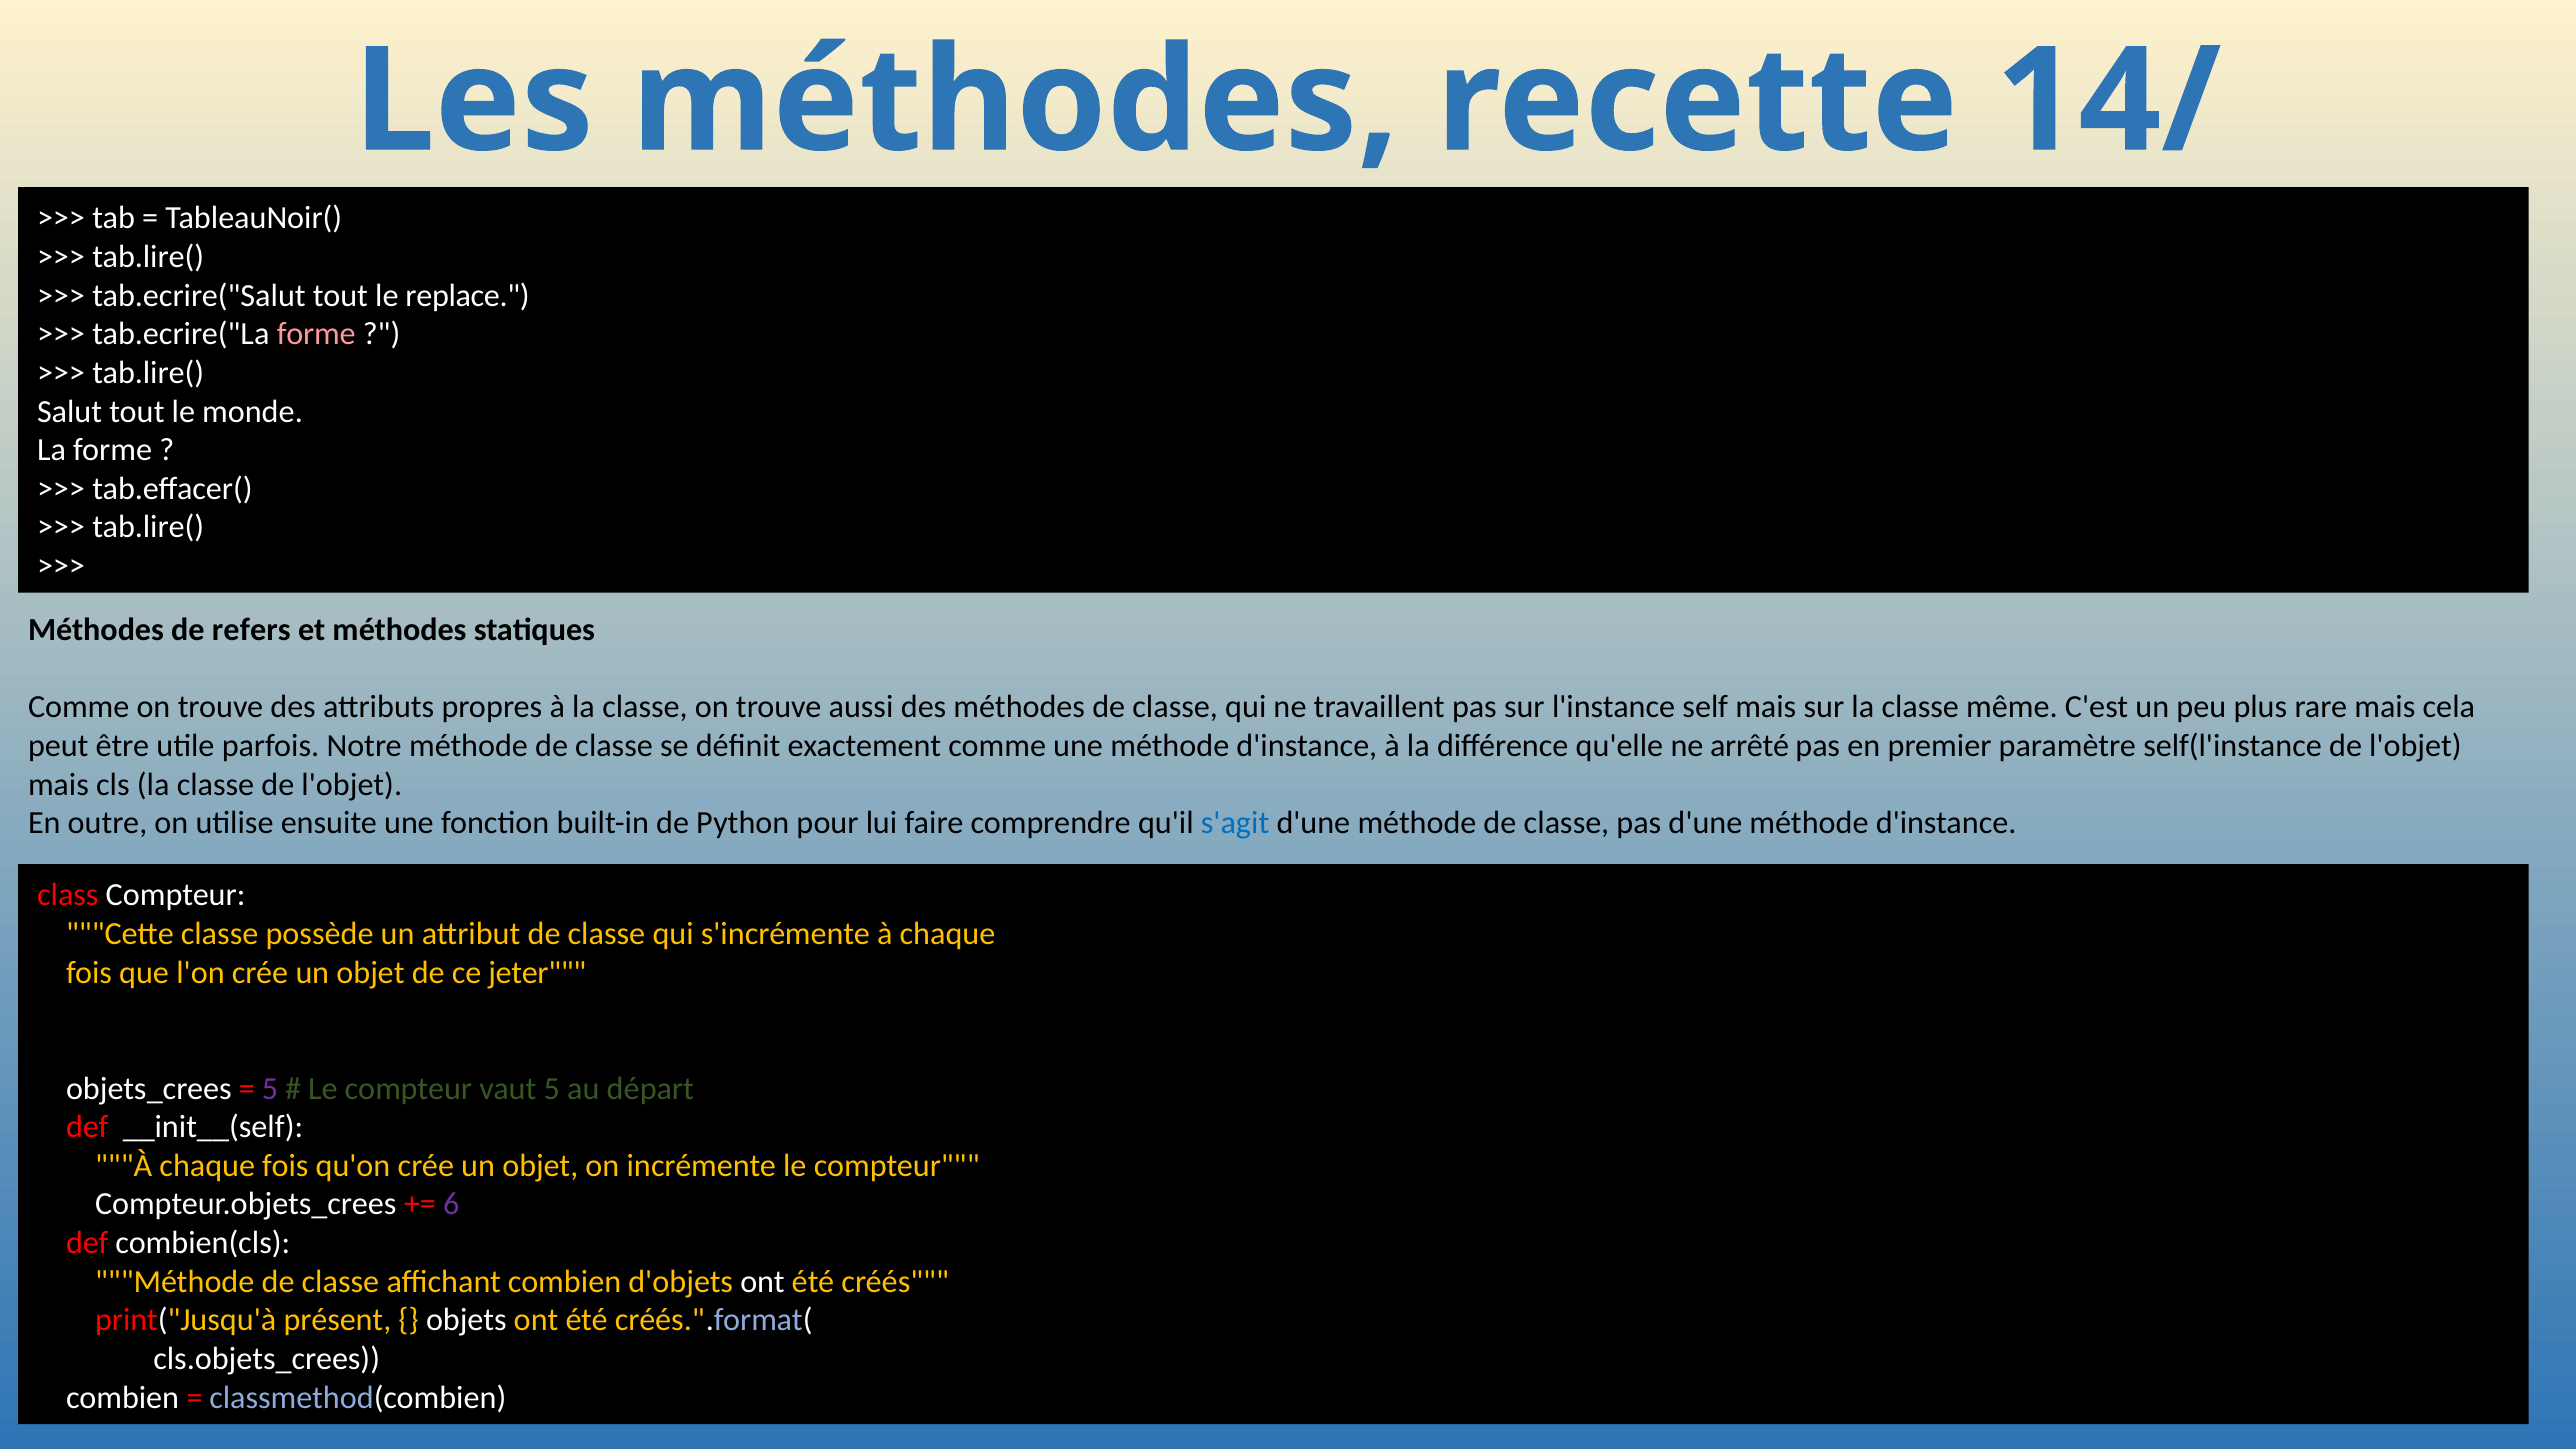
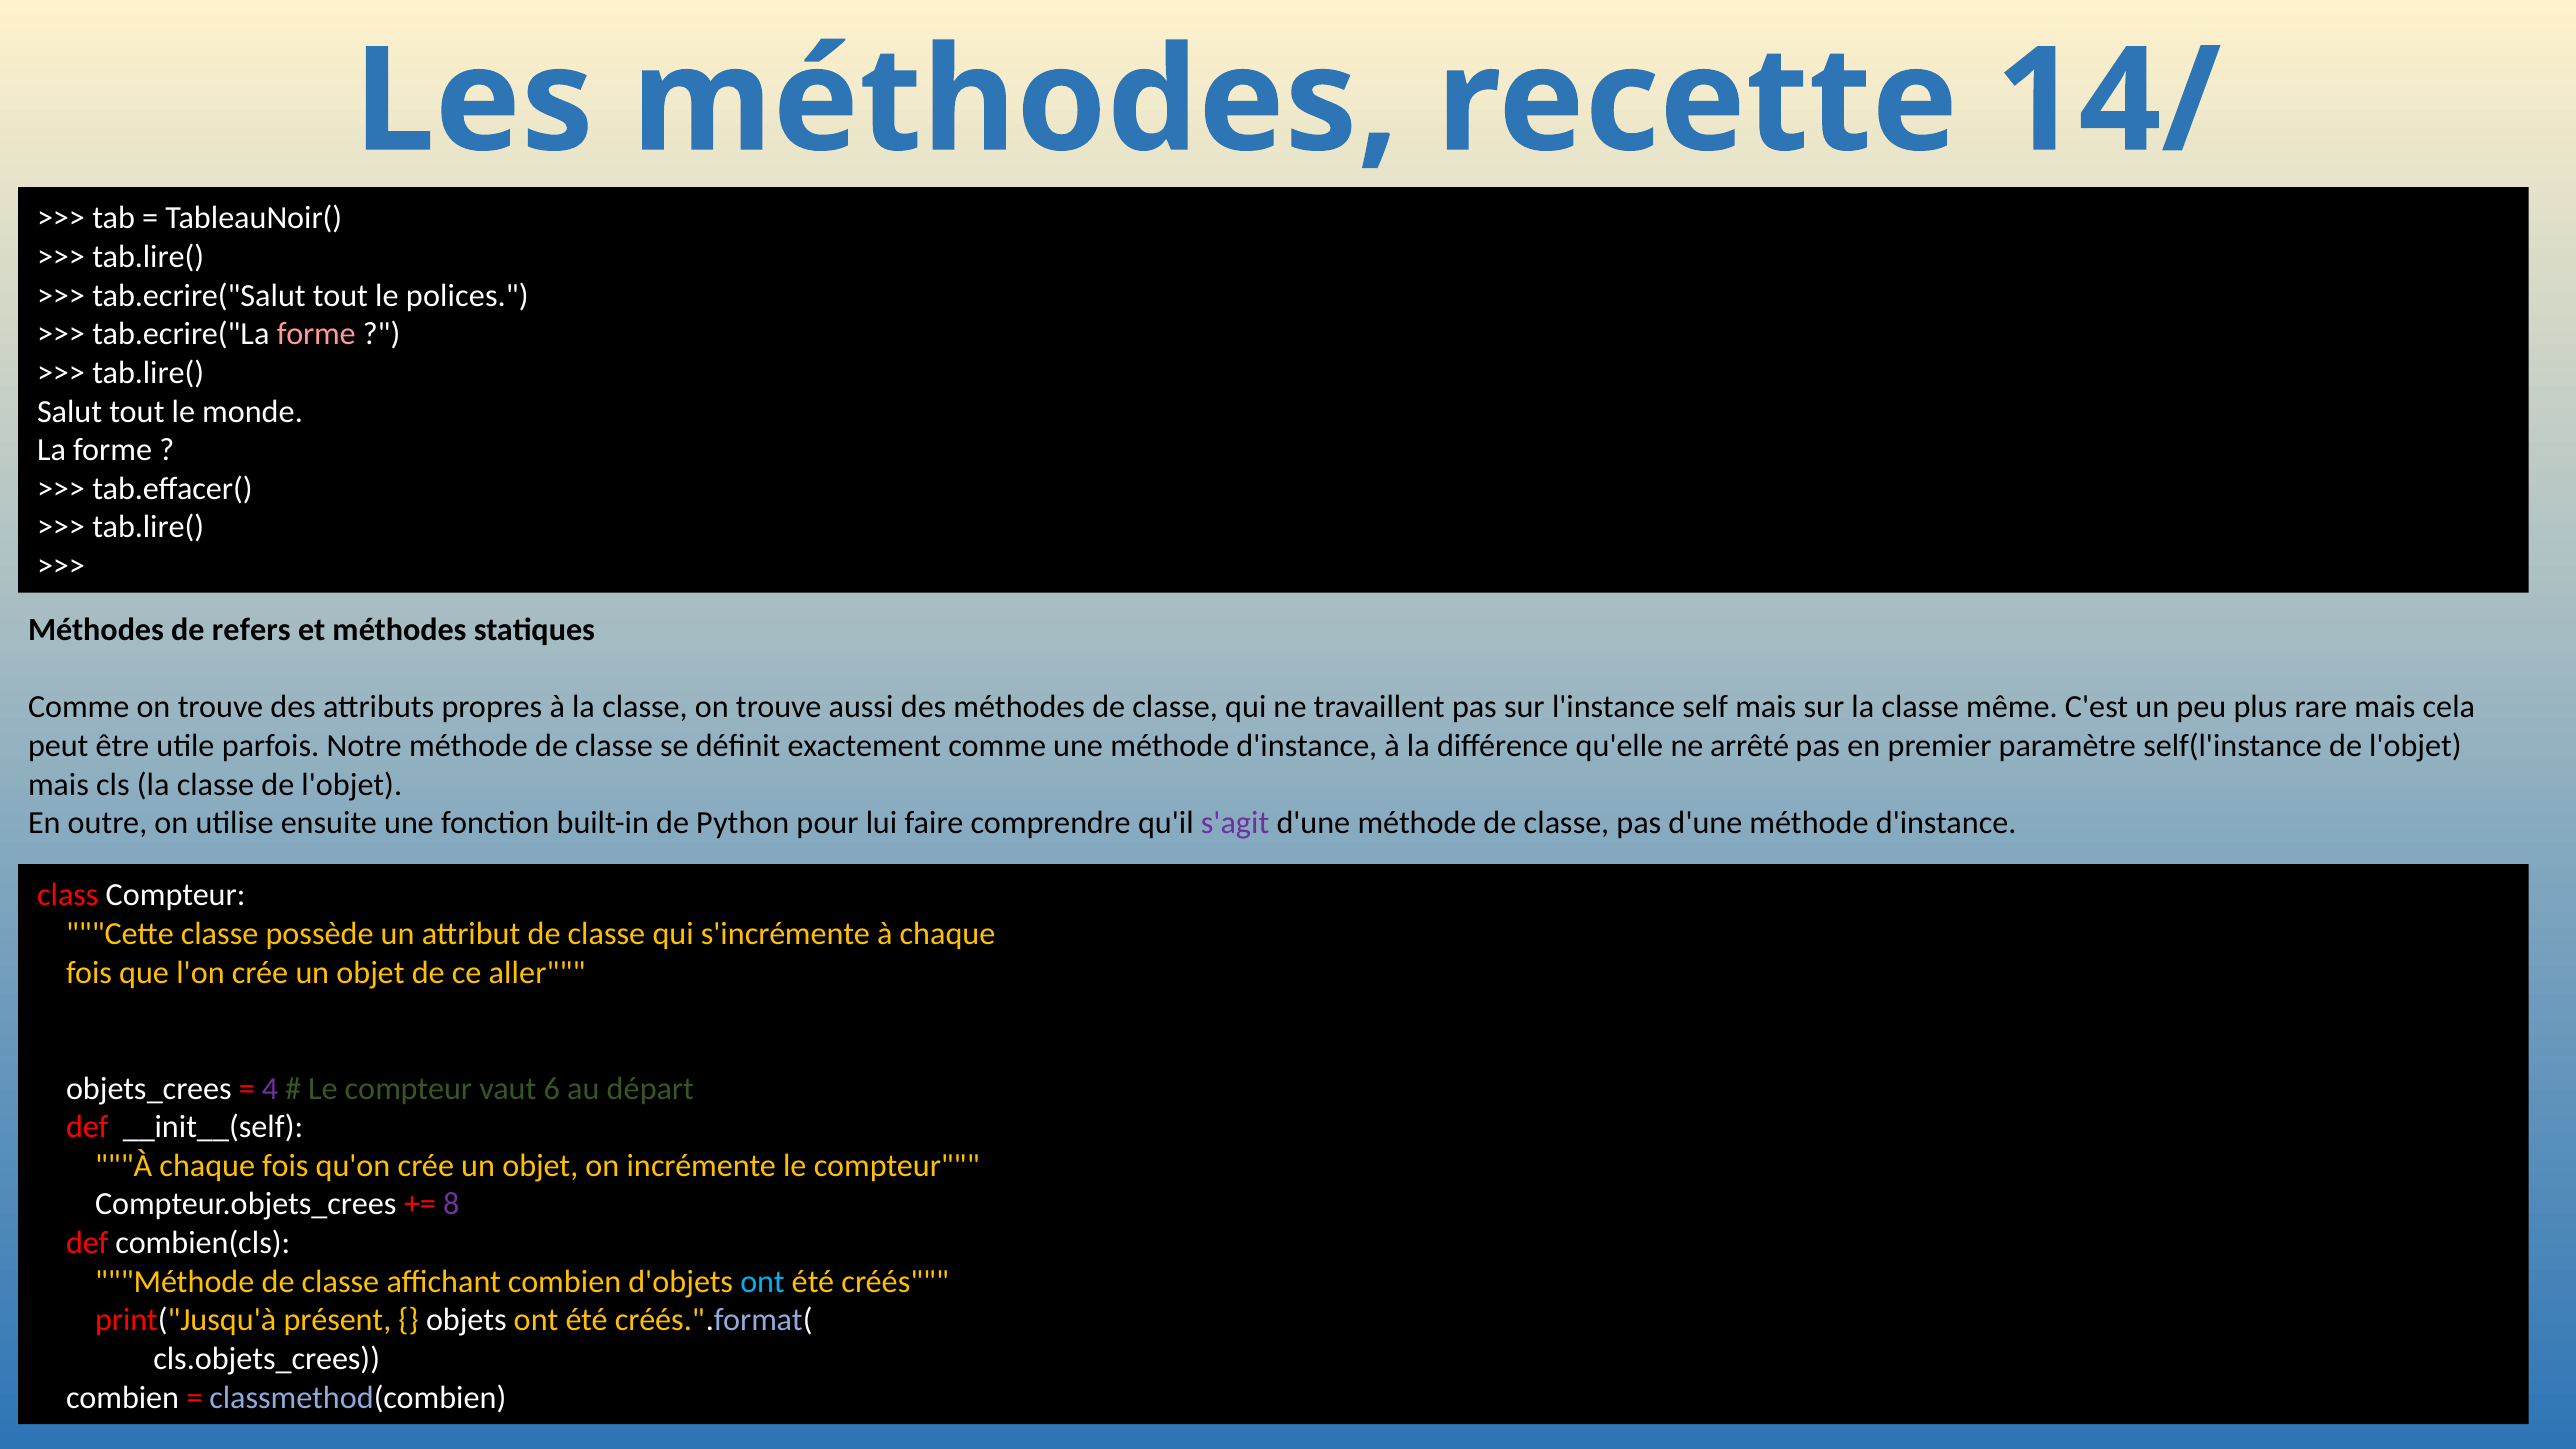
replace: replace -> polices
s'agit colour: blue -> purple
jeter: jeter -> aller
5 at (270, 1088): 5 -> 4
vaut 5: 5 -> 6
6: 6 -> 8
ont at (763, 1282) colour: white -> light blue
